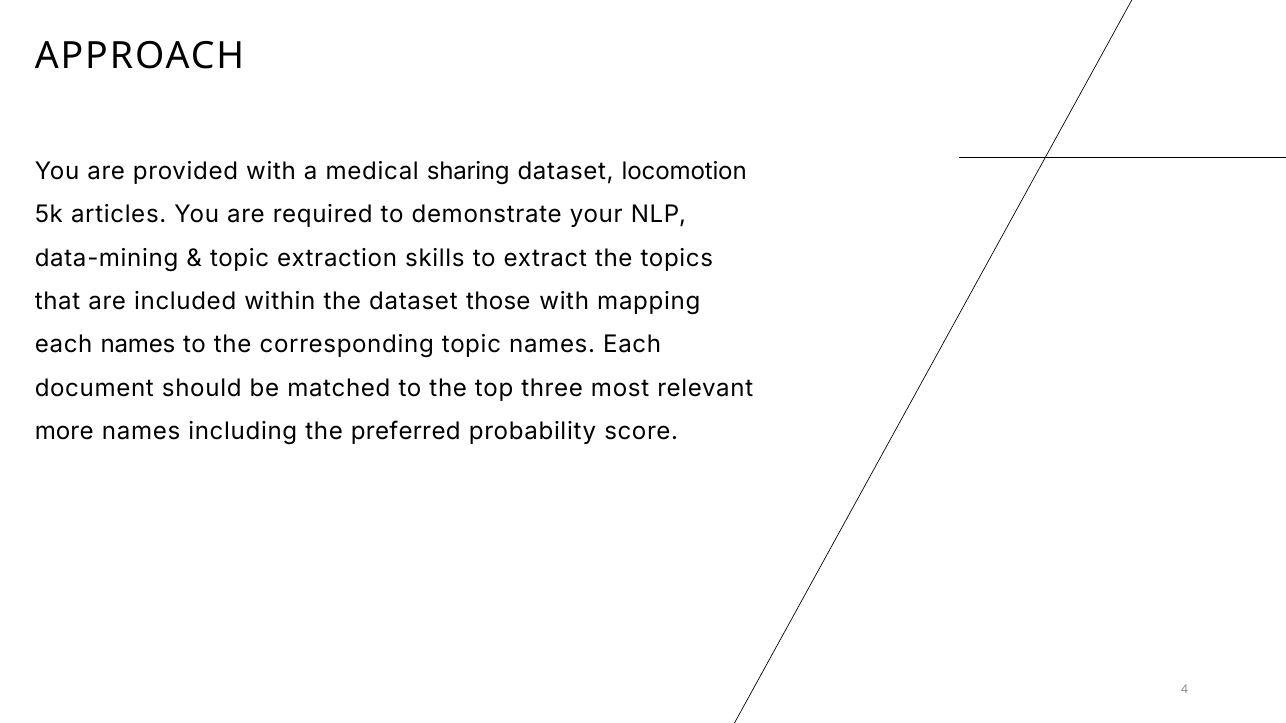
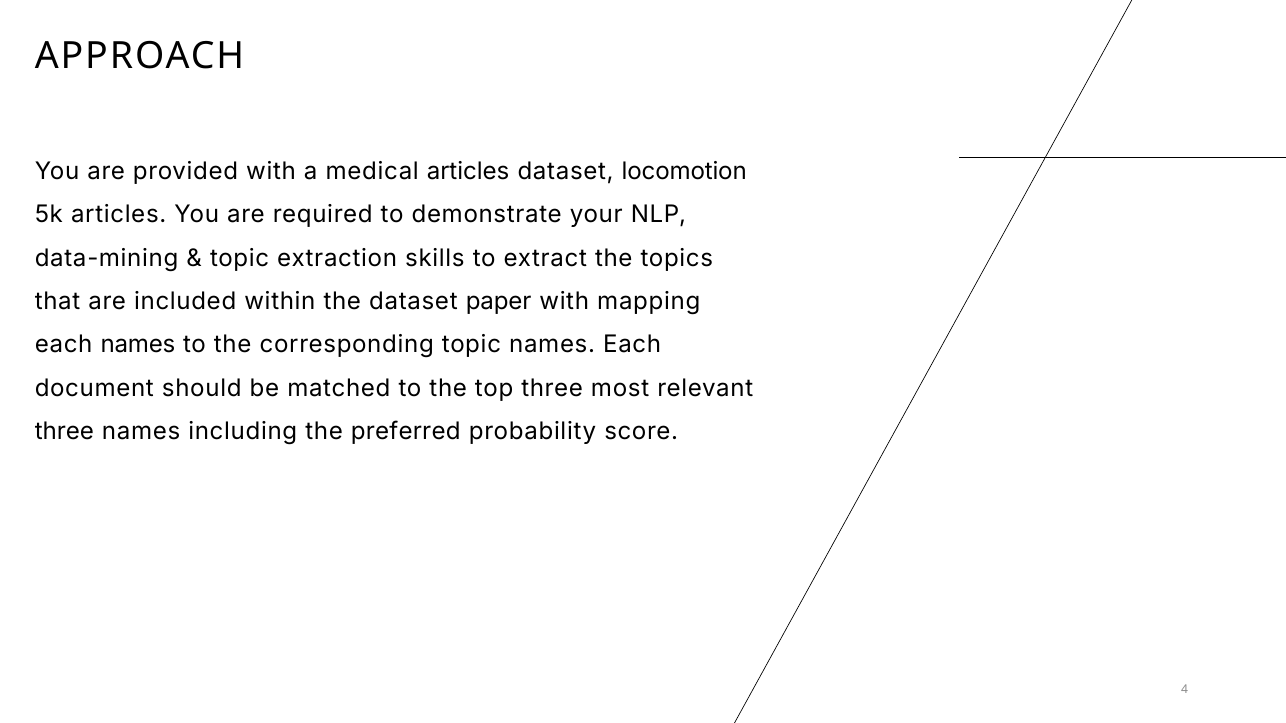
medical sharing: sharing -> articles
those: those -> paper
more at (64, 432): more -> three
